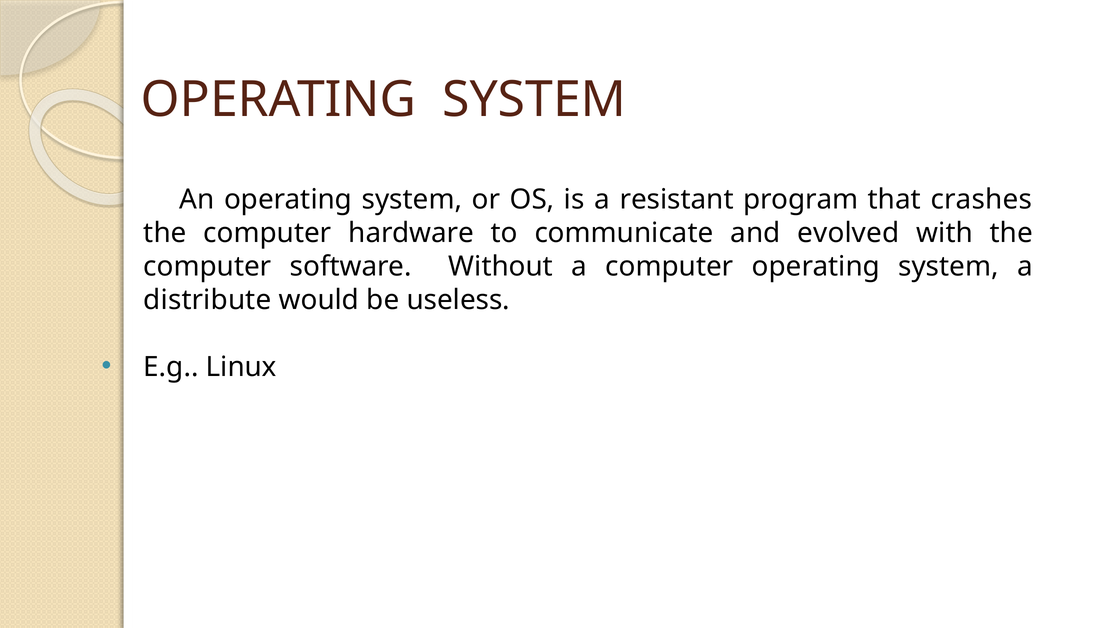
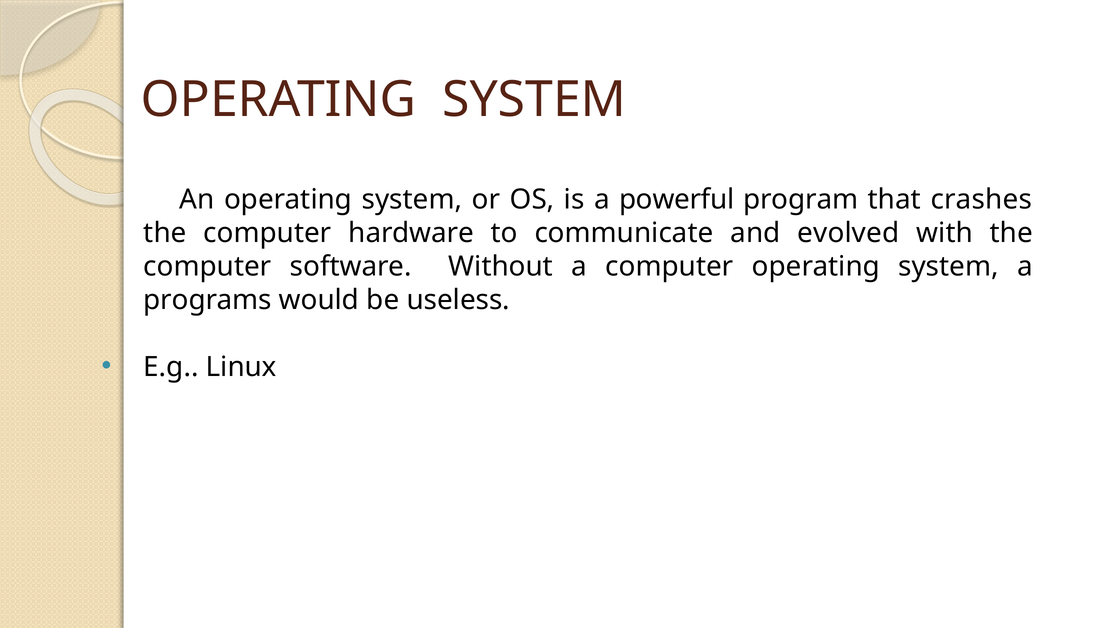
resistant: resistant -> powerful
distribute: distribute -> programs
